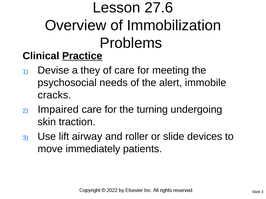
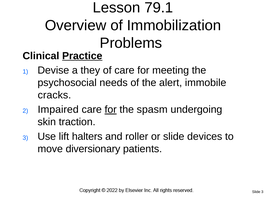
27.6: 27.6 -> 79.1
for at (111, 110) underline: none -> present
turning: turning -> spasm
airway: airway -> halters
immediately: immediately -> diversionary
